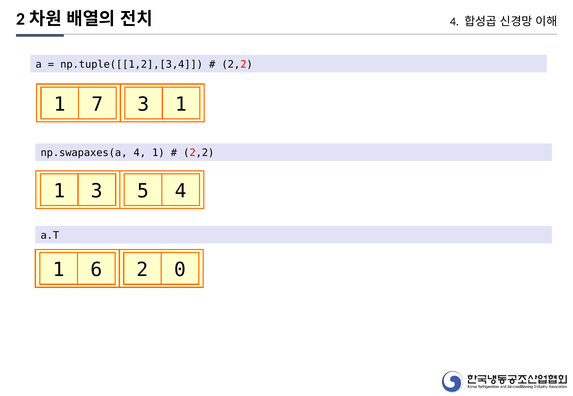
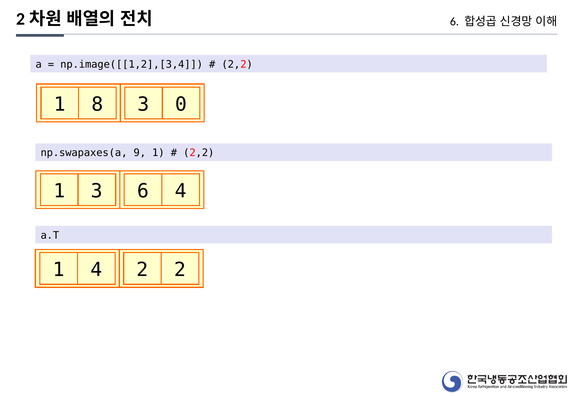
4 at (454, 22): 4 -> 6
np.tuple([[1,2],[3,4: np.tuple([[1,2],[3,4 -> np.image([[1,2],[3,4
7: 7 -> 8
3 1: 1 -> 0
np.swapaxes(a 4: 4 -> 9
3 5: 5 -> 6
1 6: 6 -> 4
2 0: 0 -> 2
